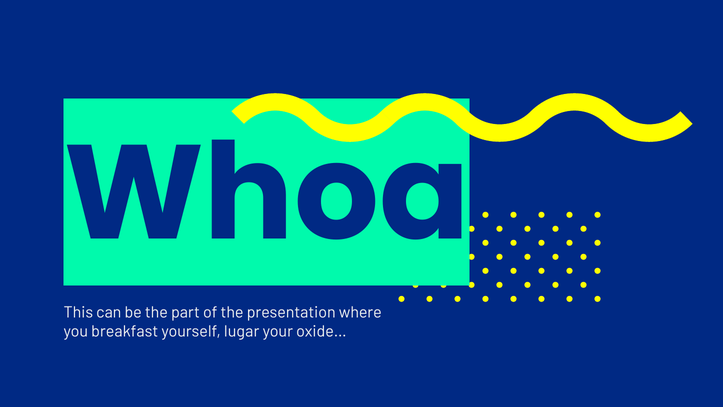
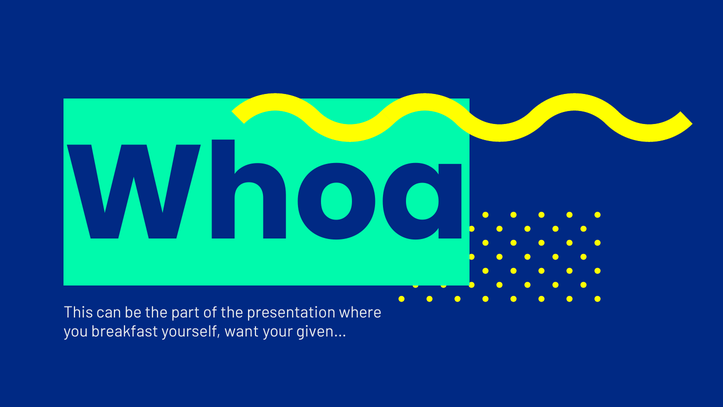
lugar: lugar -> want
oxide…: oxide… -> given…
